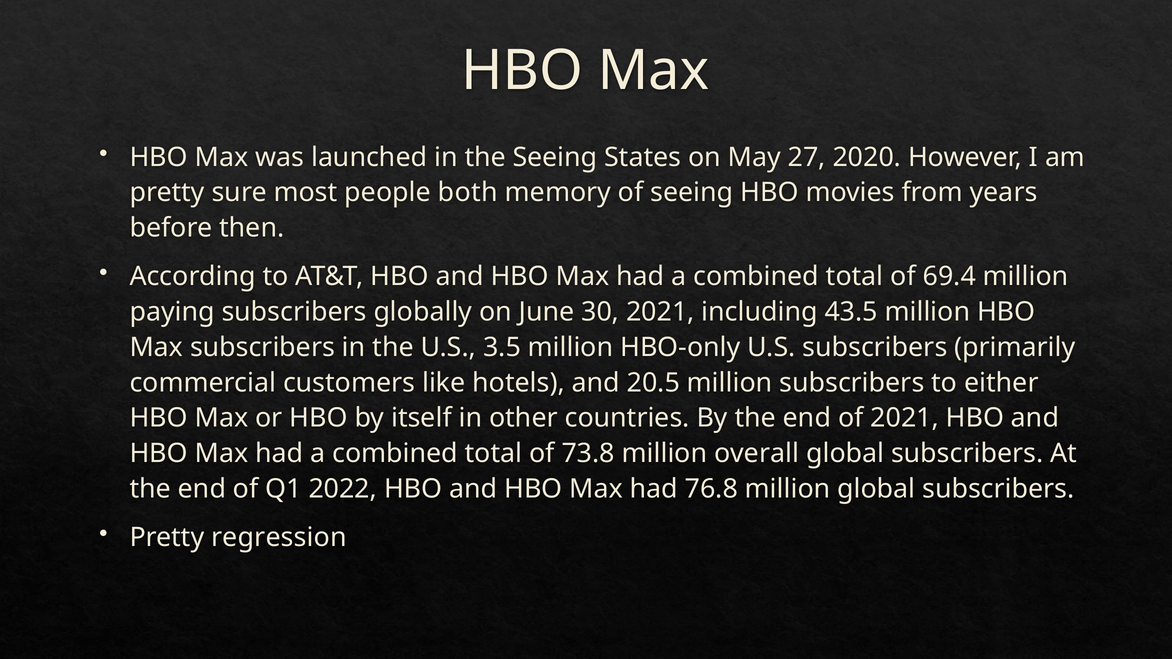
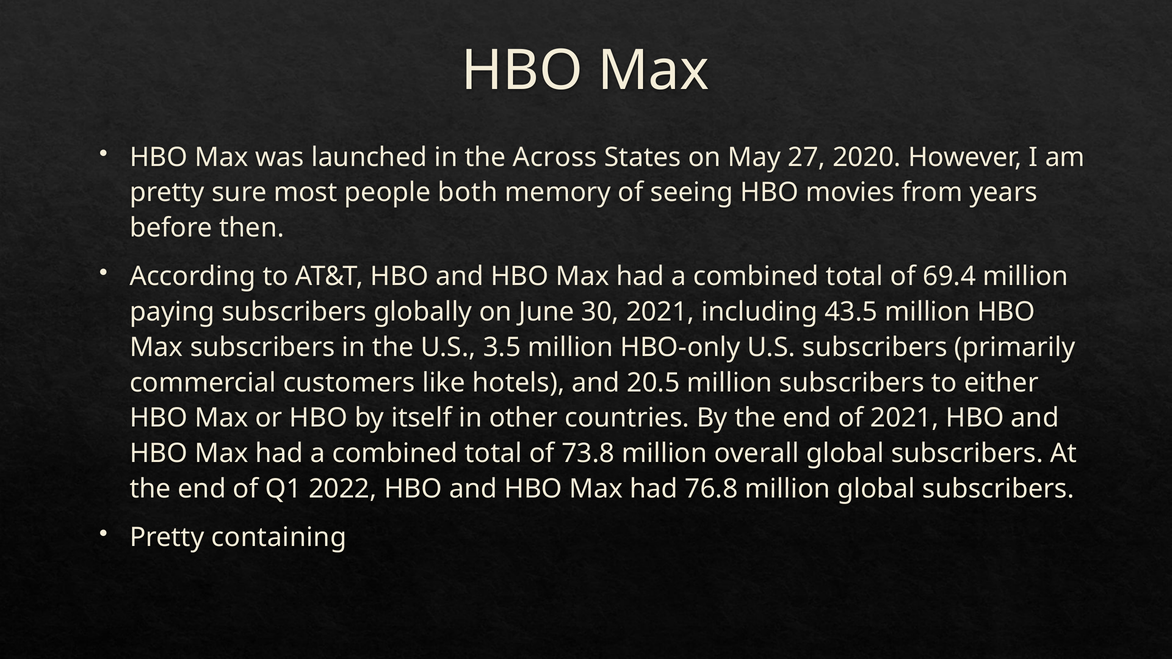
the Seeing: Seeing -> Across
regression: regression -> containing
